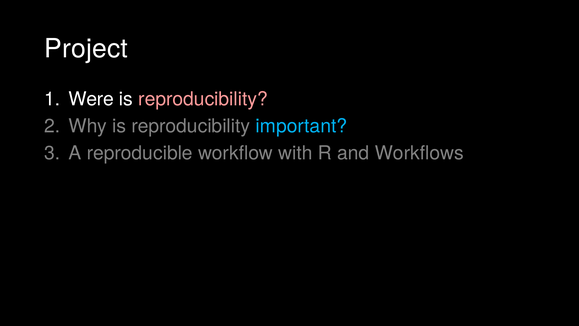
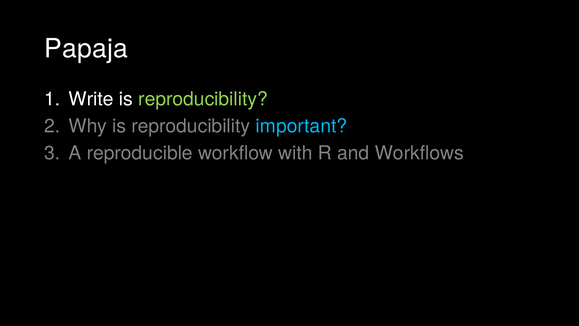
Project: Project -> Papaja
Were: Were -> Write
reproducibility at (203, 99) colour: pink -> light green
